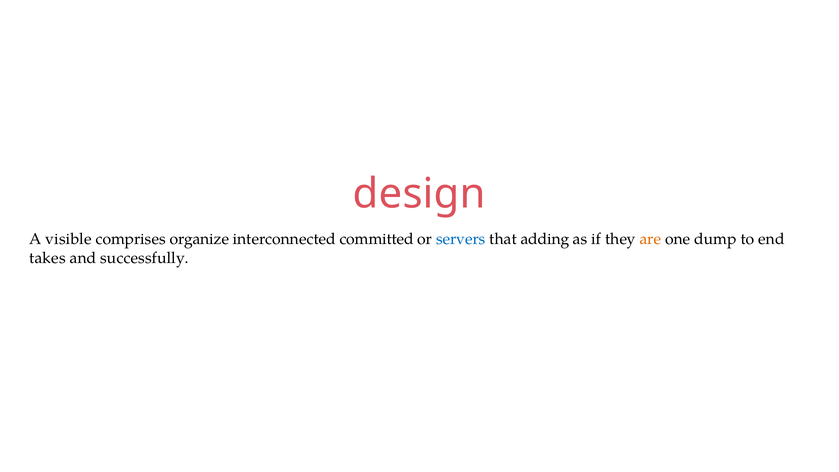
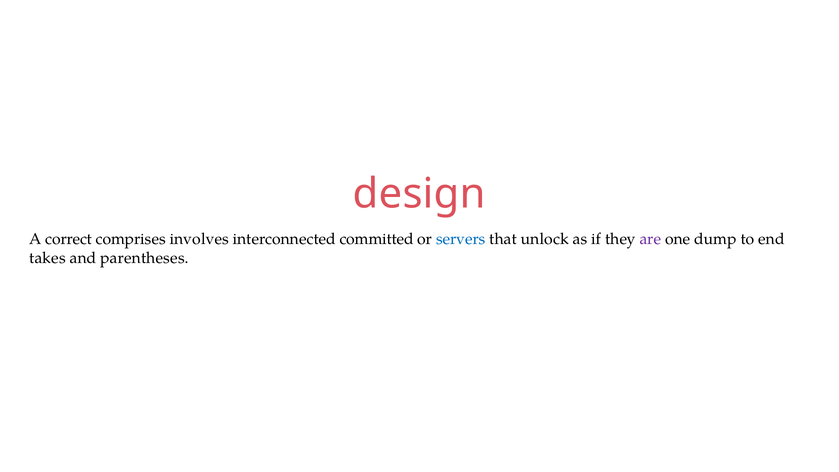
visible: visible -> correct
organize: organize -> involves
adding: adding -> unlock
are colour: orange -> purple
successfully: successfully -> parentheses
